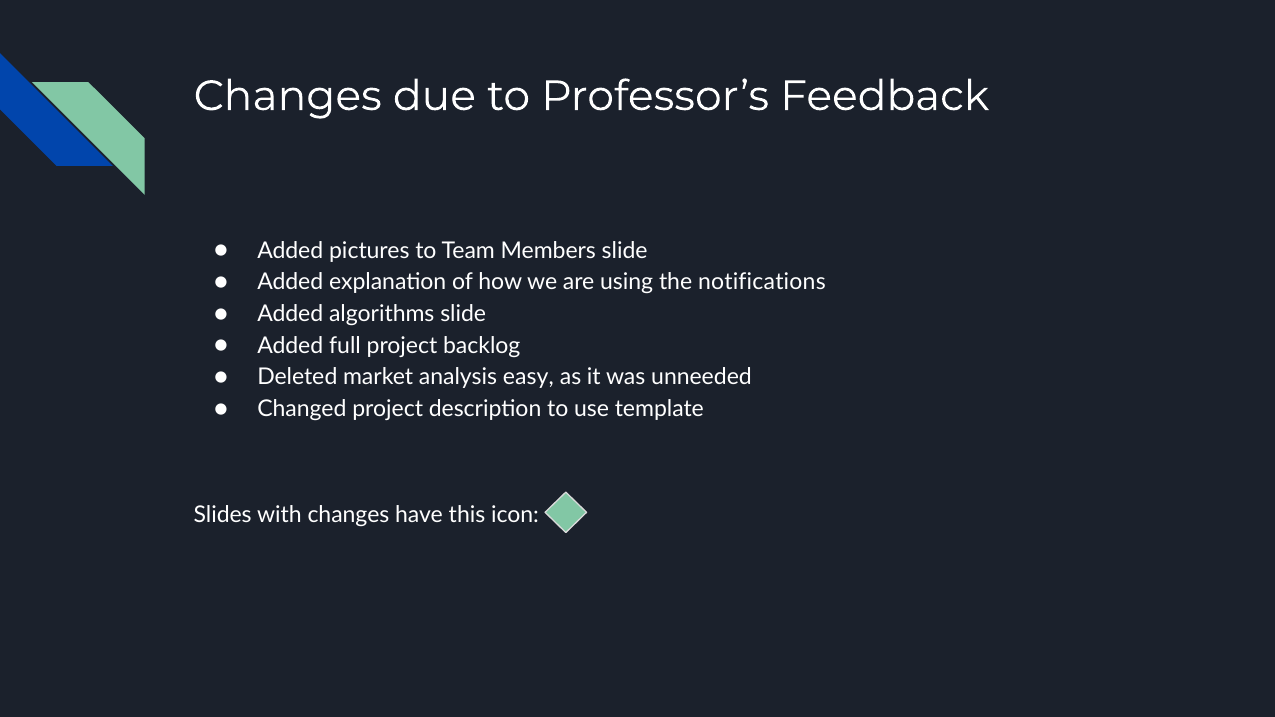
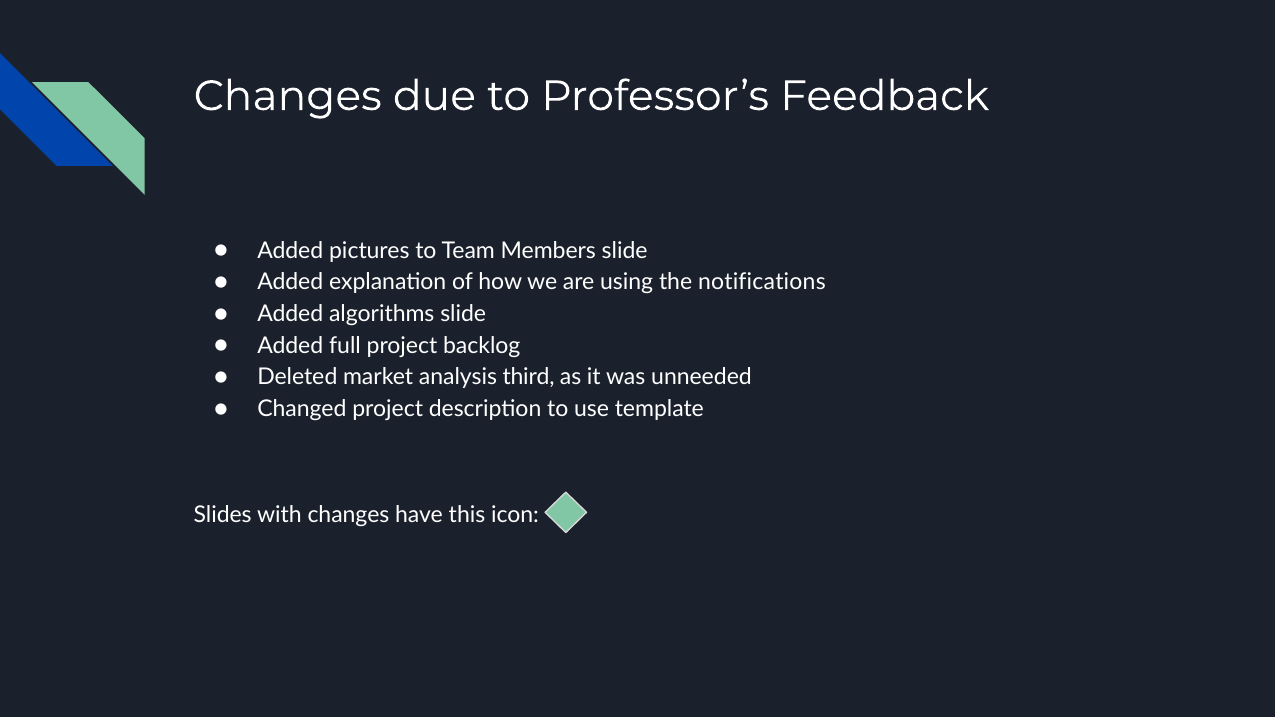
easy: easy -> third
